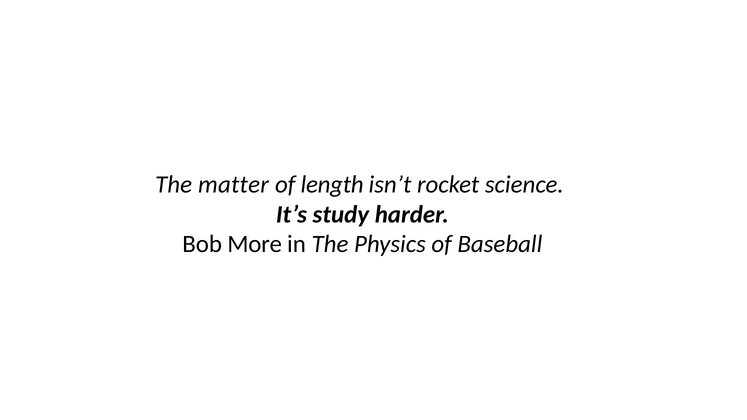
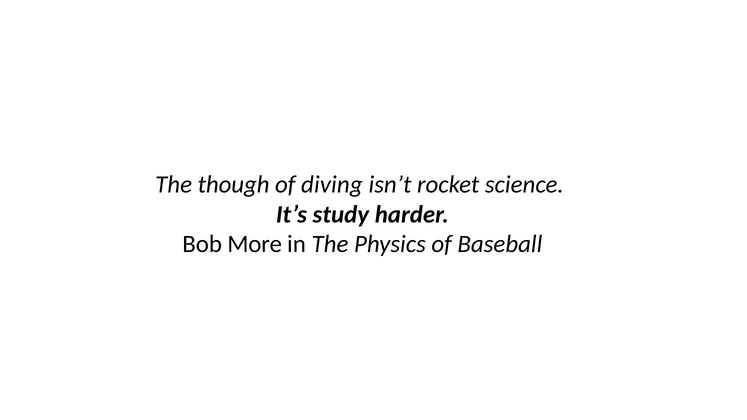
matter: matter -> though
length: length -> diving
